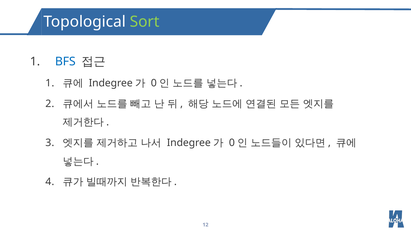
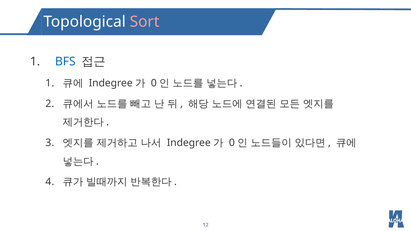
Sort colour: light green -> pink
